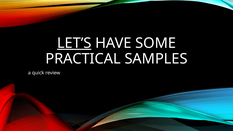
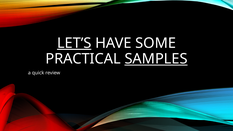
SAMPLES underline: none -> present
